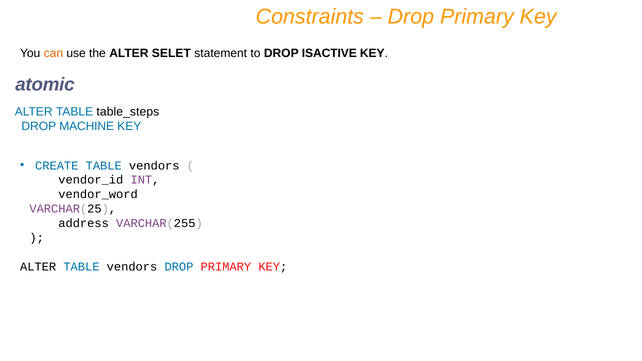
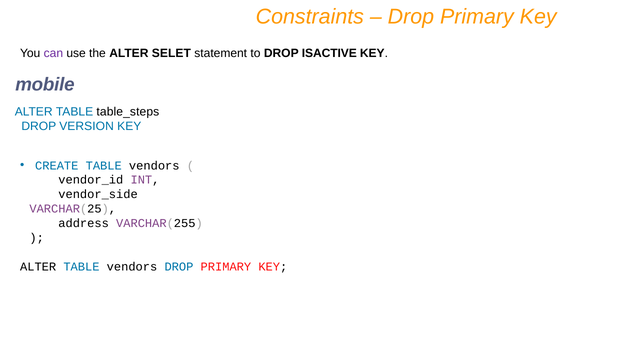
can colour: orange -> purple
atomic: atomic -> mobile
MACHINE: MACHINE -> VERSION
vendor_word: vendor_word -> vendor_side
